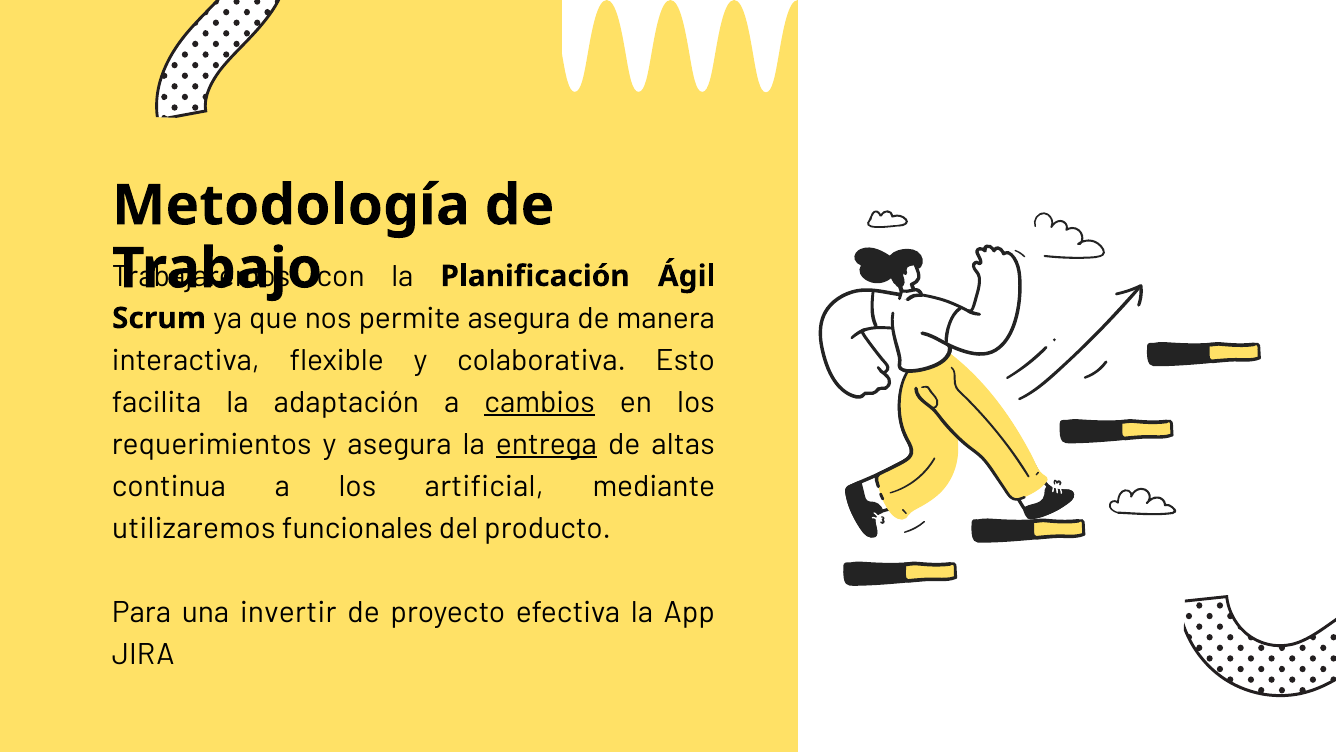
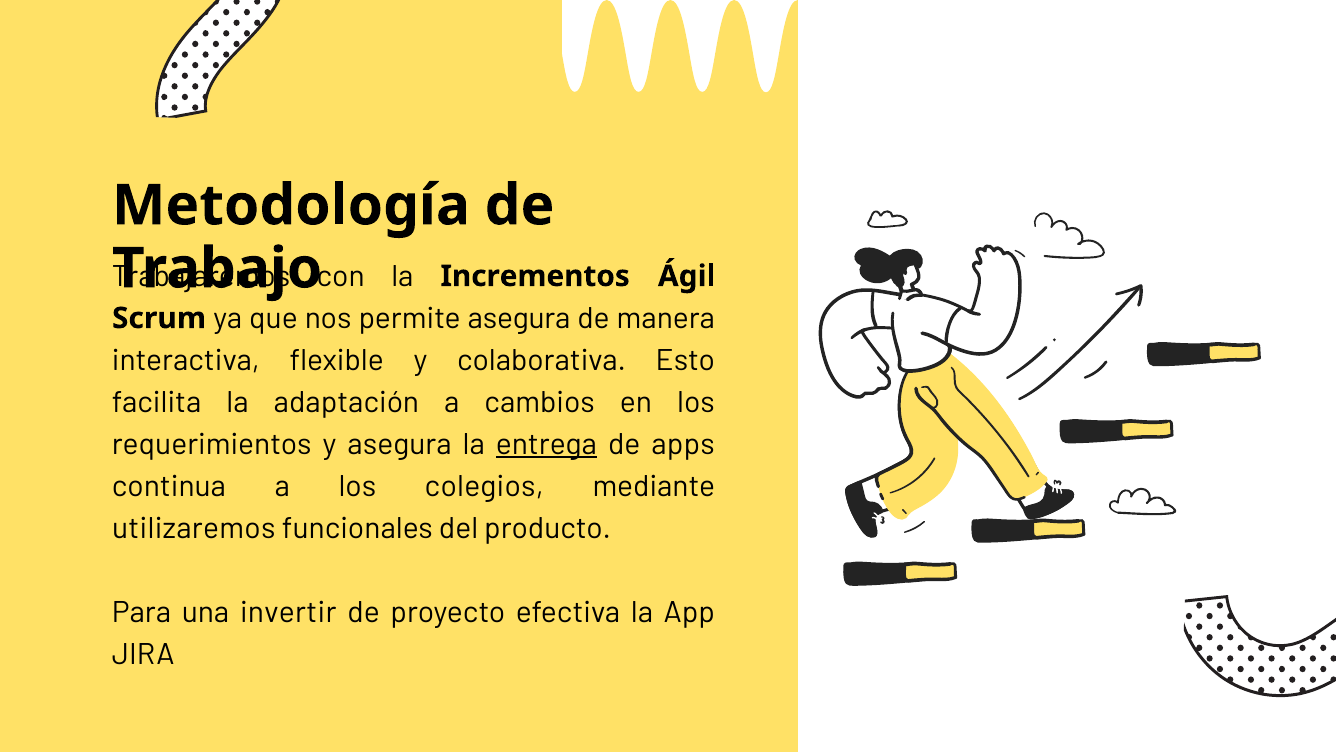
Planificación: Planificación -> Incrementos
cambios underline: present -> none
altas: altas -> apps
artificial: artificial -> colegios
